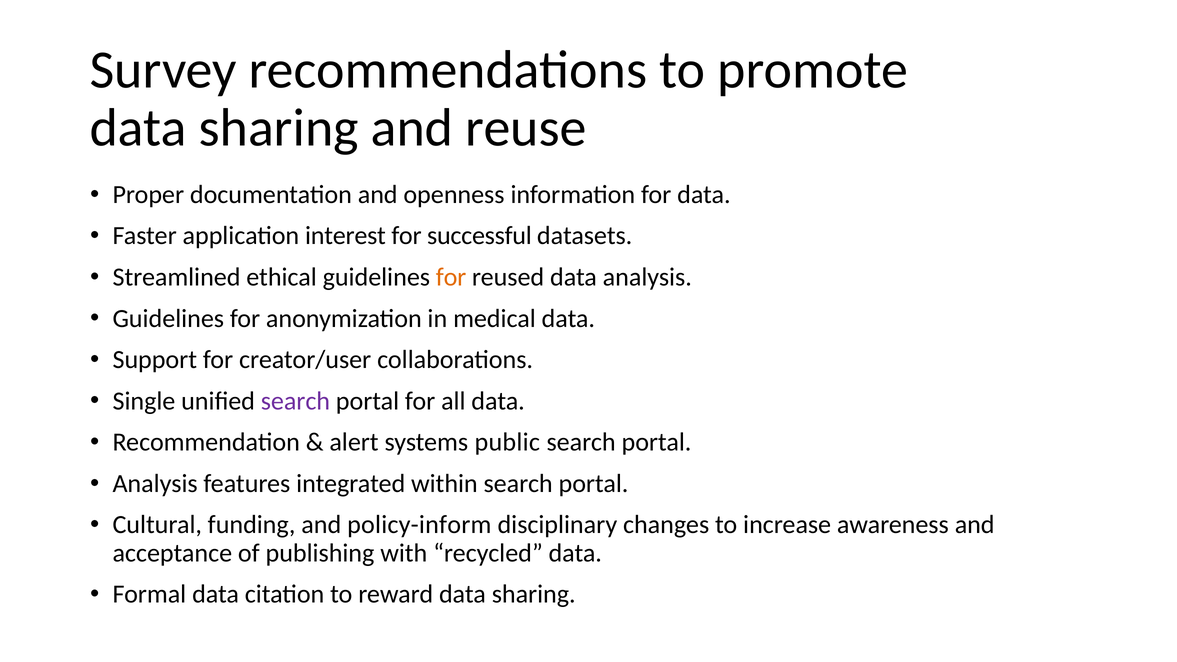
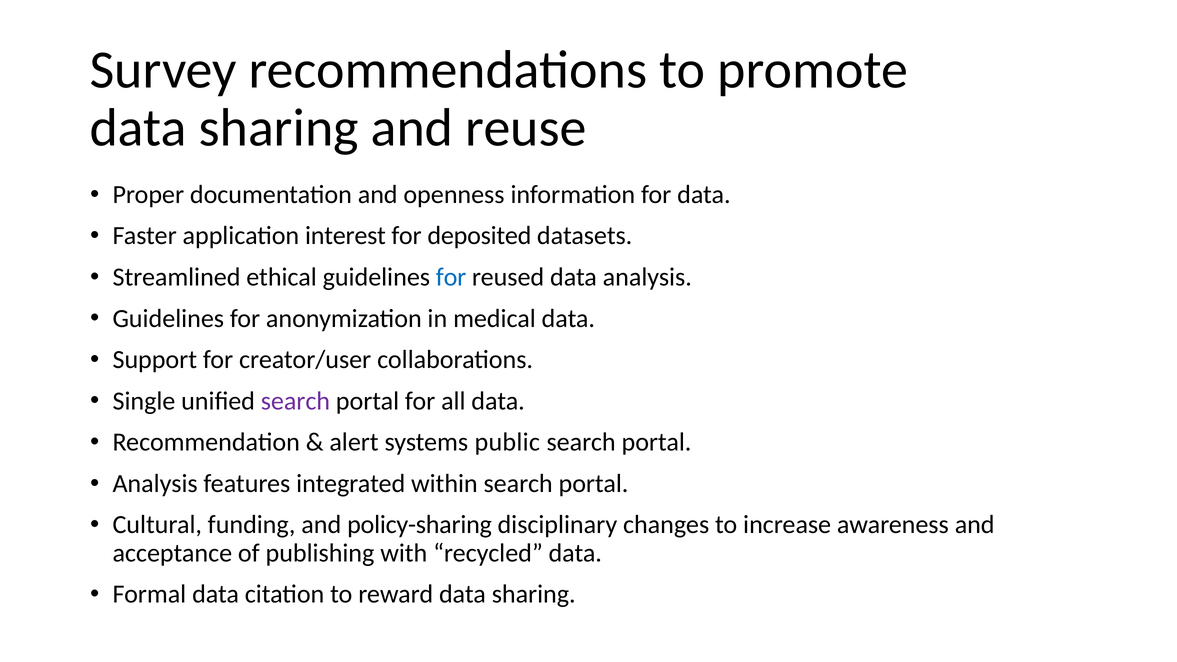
successful: successful -> deposited
for at (451, 277) colour: orange -> blue
policy-inform: policy-inform -> policy-sharing
